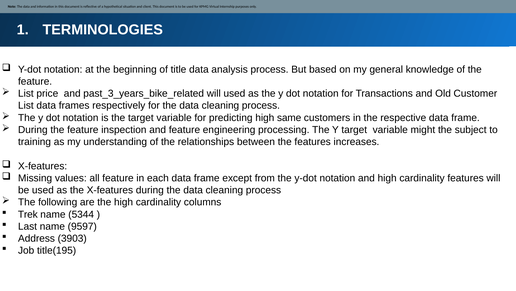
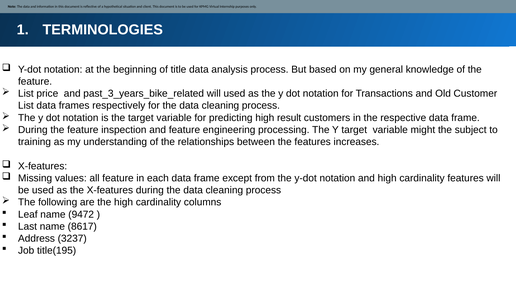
same: same -> result
Trek: Trek -> Leaf
5344: 5344 -> 9472
9597: 9597 -> 8617
3903: 3903 -> 3237
